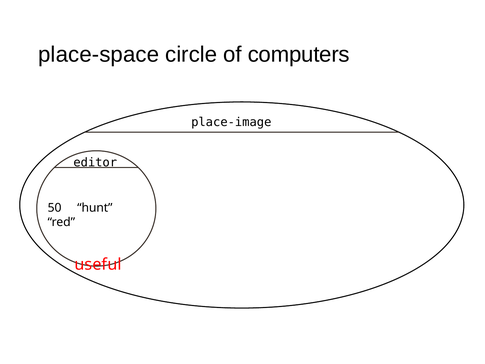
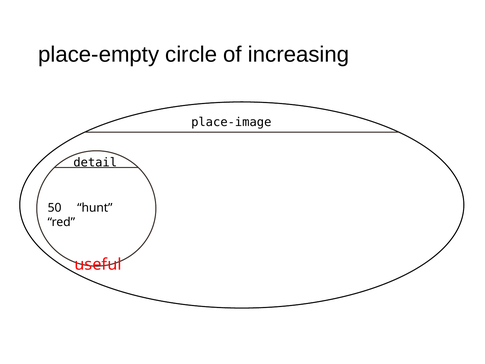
place-space: place-space -> place-empty
computers: computers -> increasing
editor: editor -> detail
